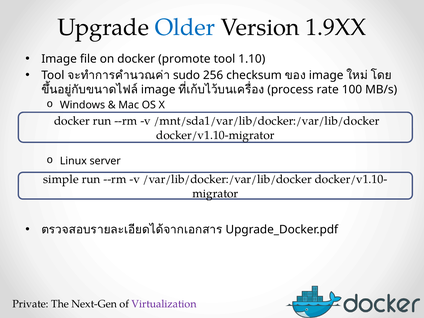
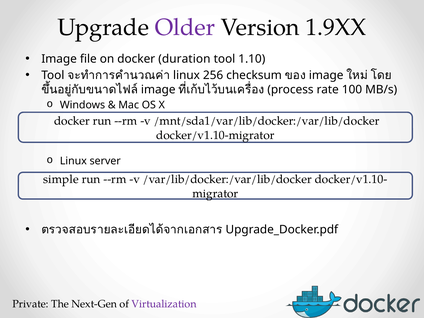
Older colour: blue -> purple
promote: promote -> duration
sudo at (187, 75): sudo -> linux
